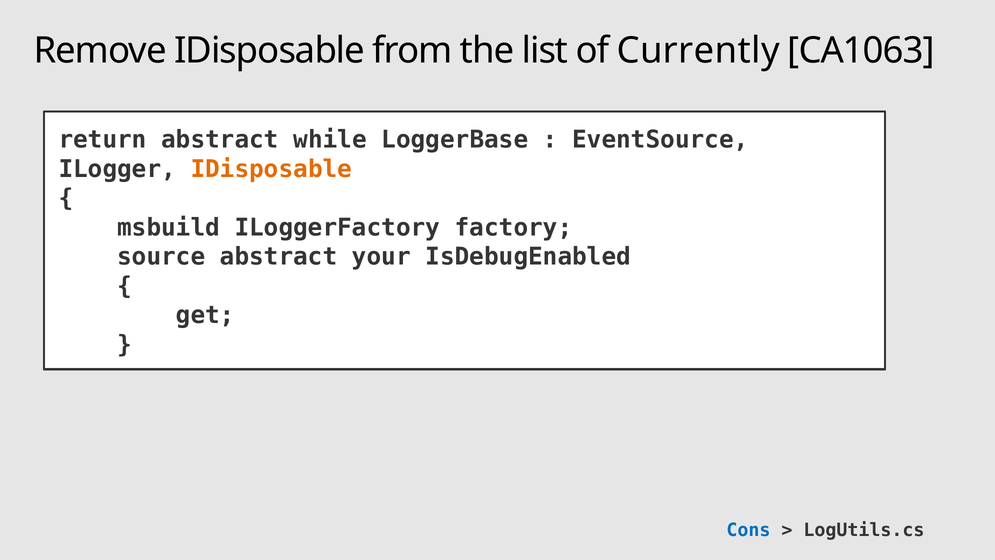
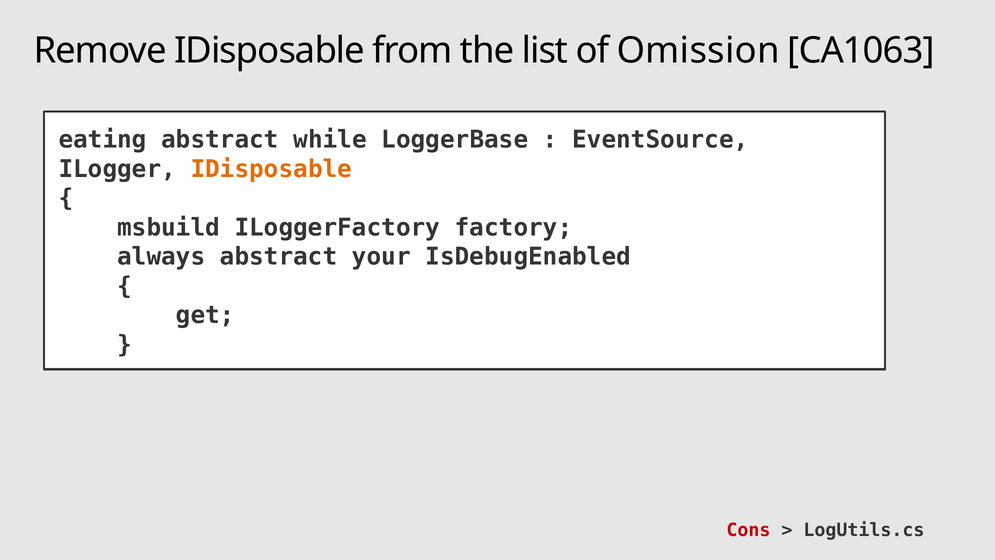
Currently: Currently -> Omission
return: return -> eating
source: source -> always
Cons colour: blue -> red
